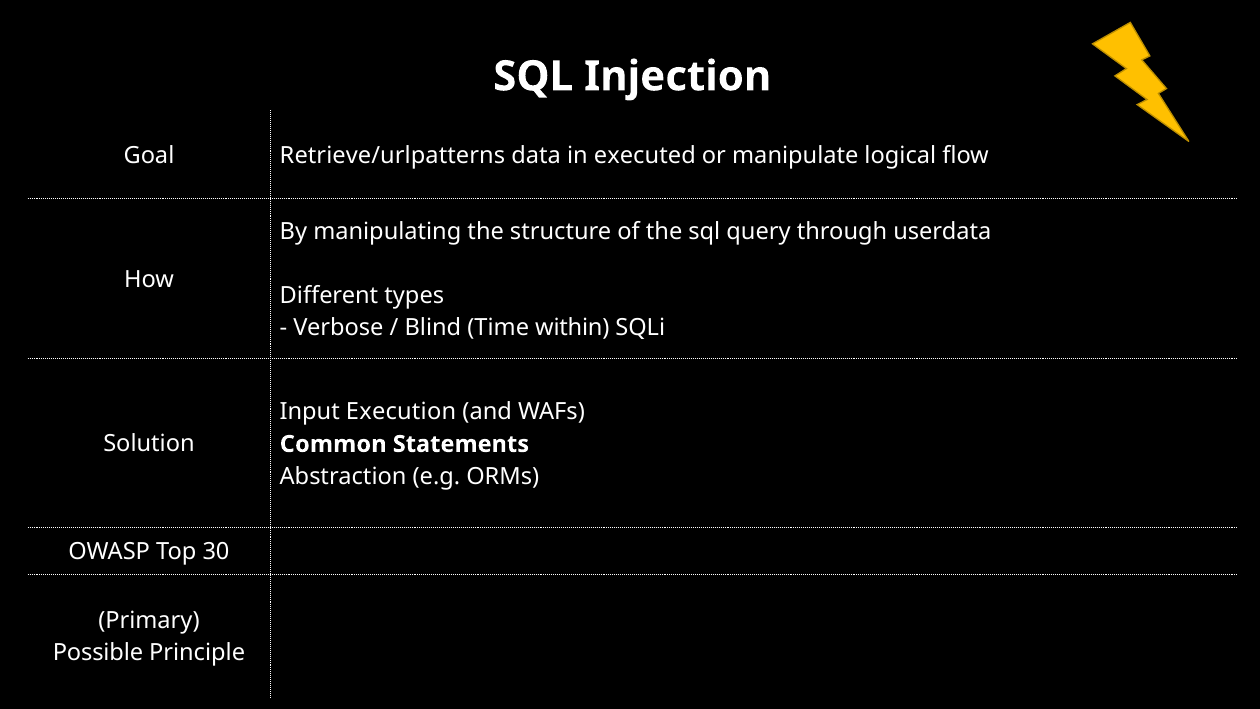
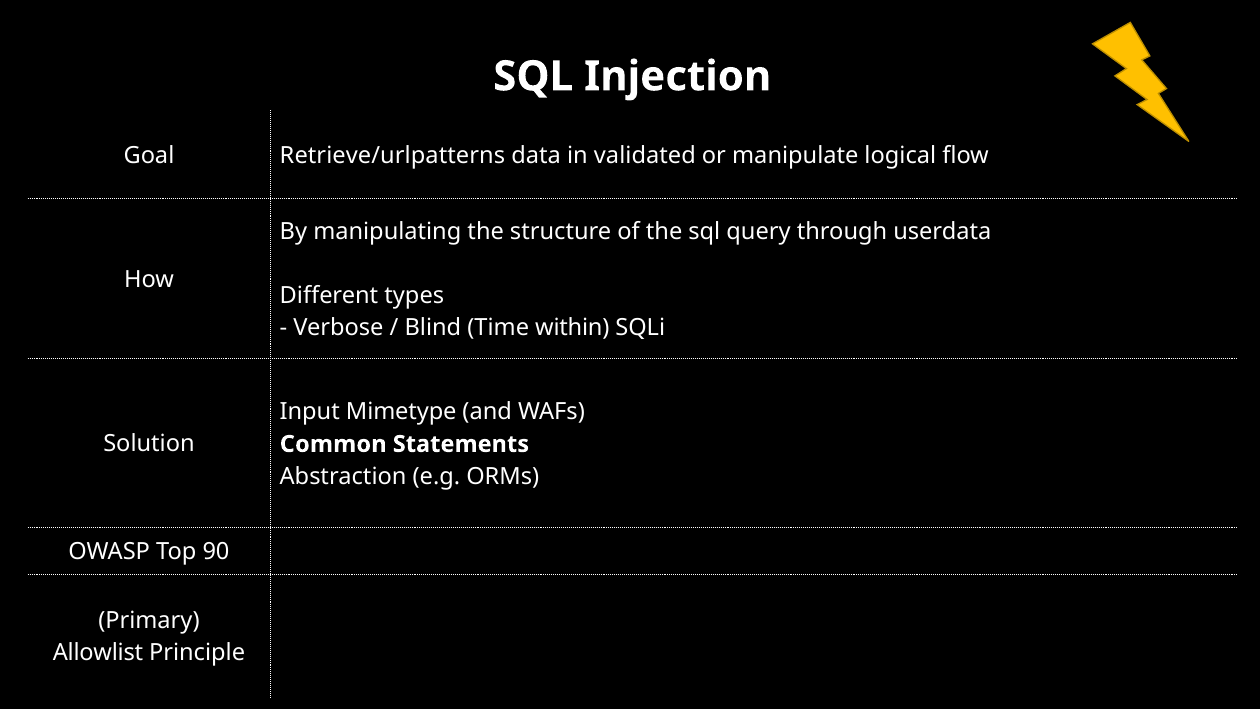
executed: executed -> validated
Execution: Execution -> Mimetype
30: 30 -> 90
Possible: Possible -> Allowlist
